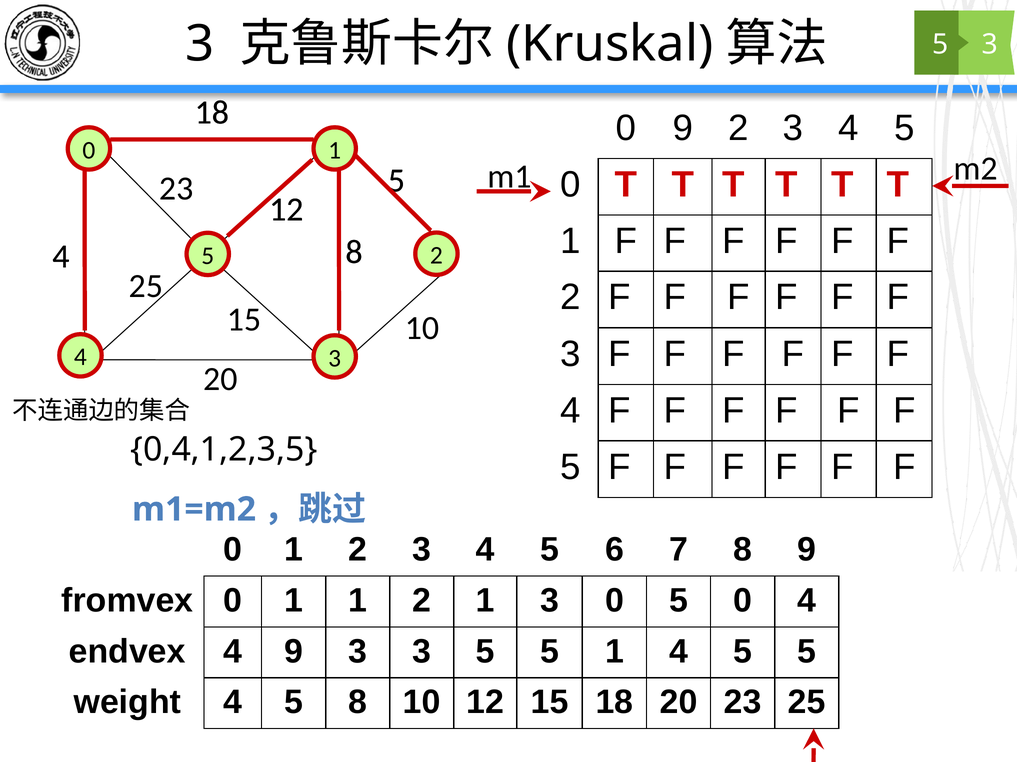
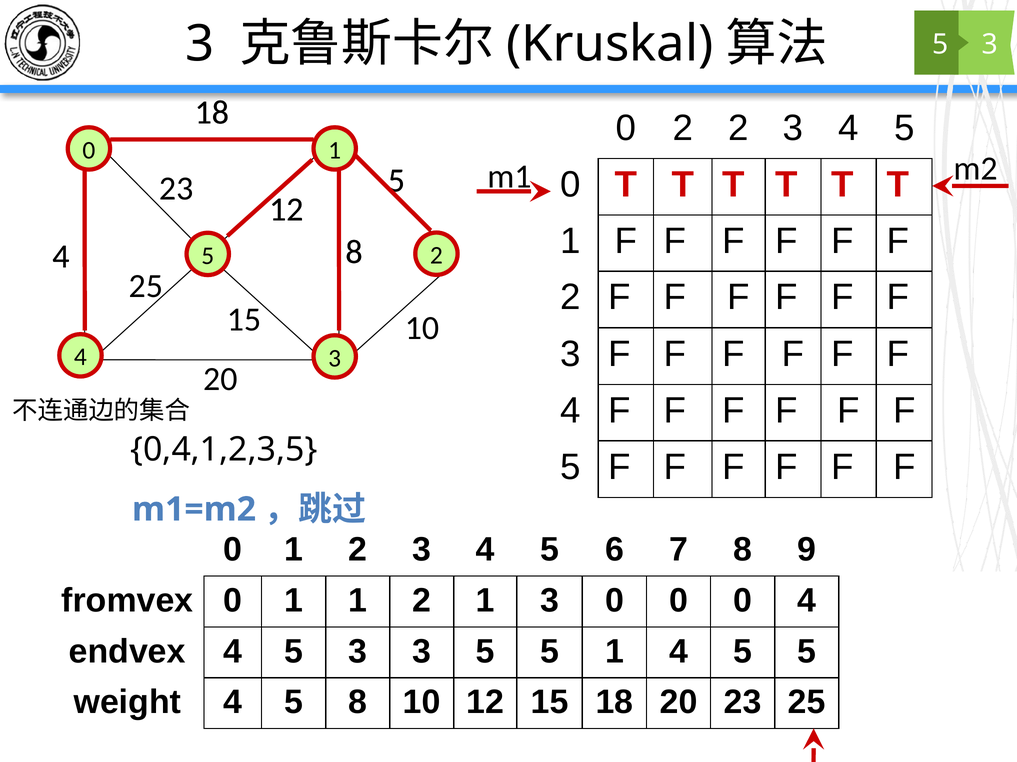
0 9: 9 -> 2
3 0 5: 5 -> 0
endvex 4 9: 9 -> 5
